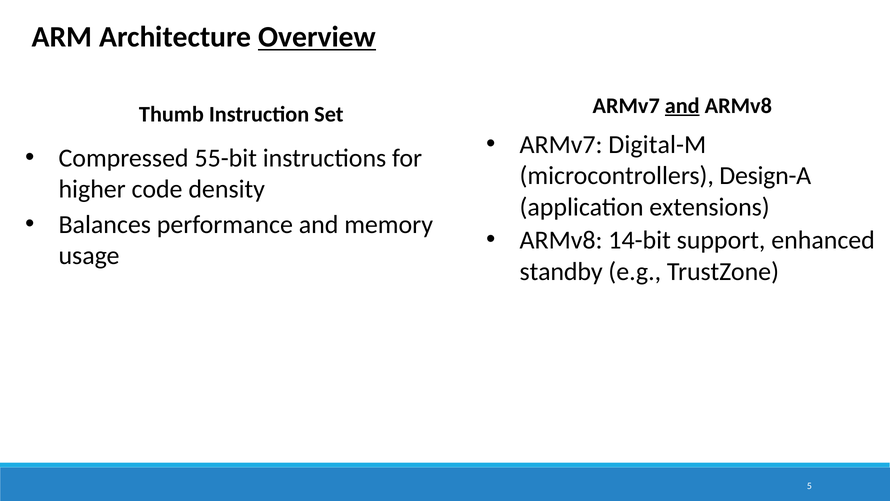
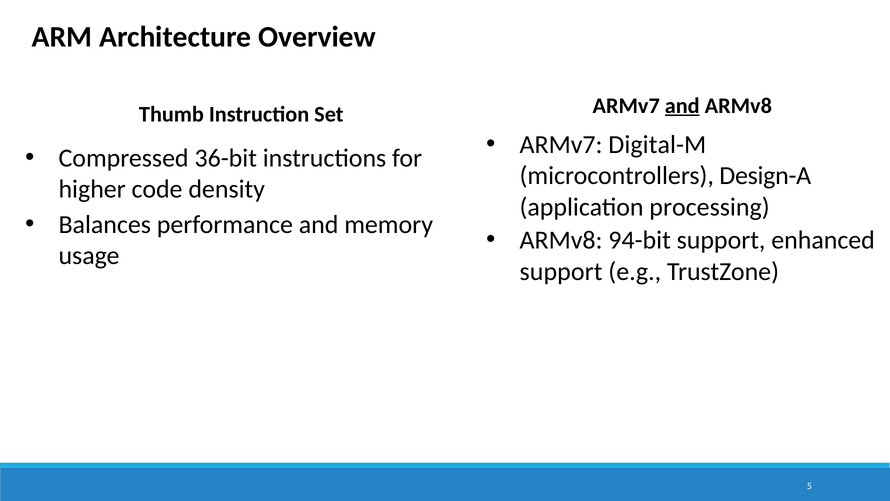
Overview underline: present -> none
55-bit: 55-bit -> 36-bit
extensions: extensions -> processing
14-bit: 14-bit -> 94-bit
standby at (561, 271): standby -> support
